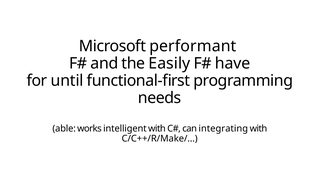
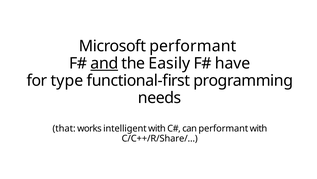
and underline: none -> present
until: until -> type
able: able -> that
can integrating: integrating -> performant
C/C++/R/Make/…: C/C++/R/Make/… -> C/C++/R/Share/…
